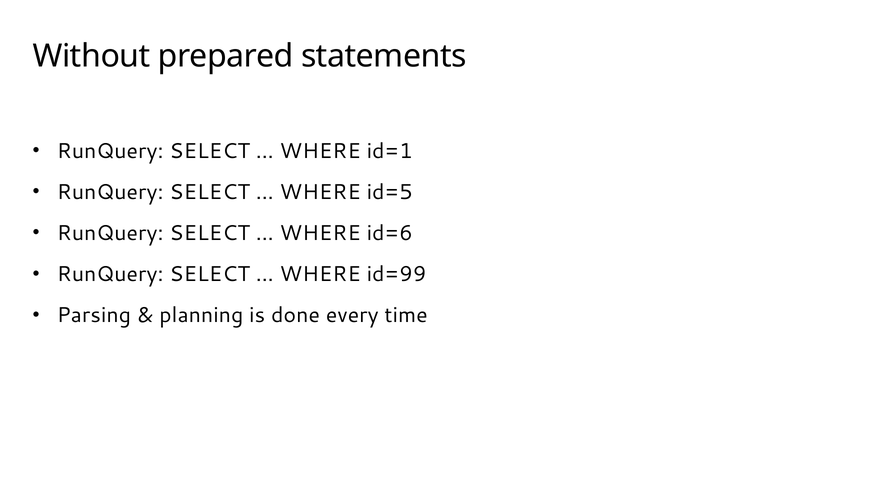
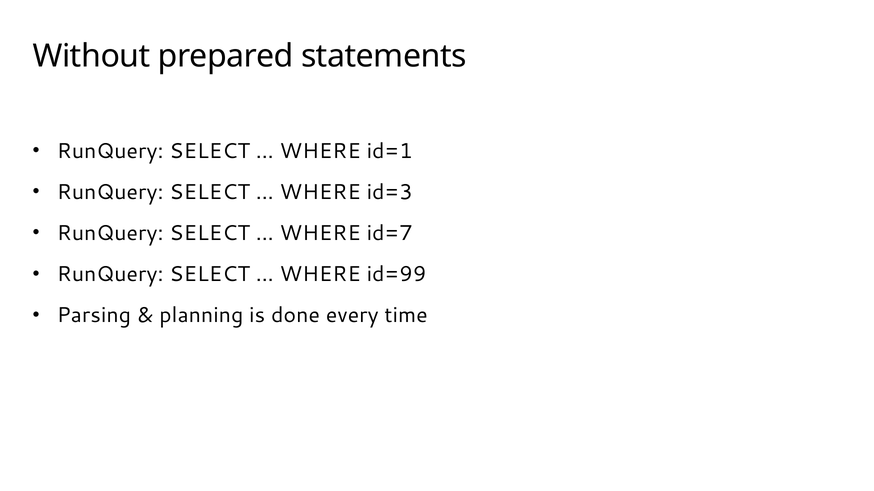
id=5: id=5 -> id=3
id=6: id=6 -> id=7
